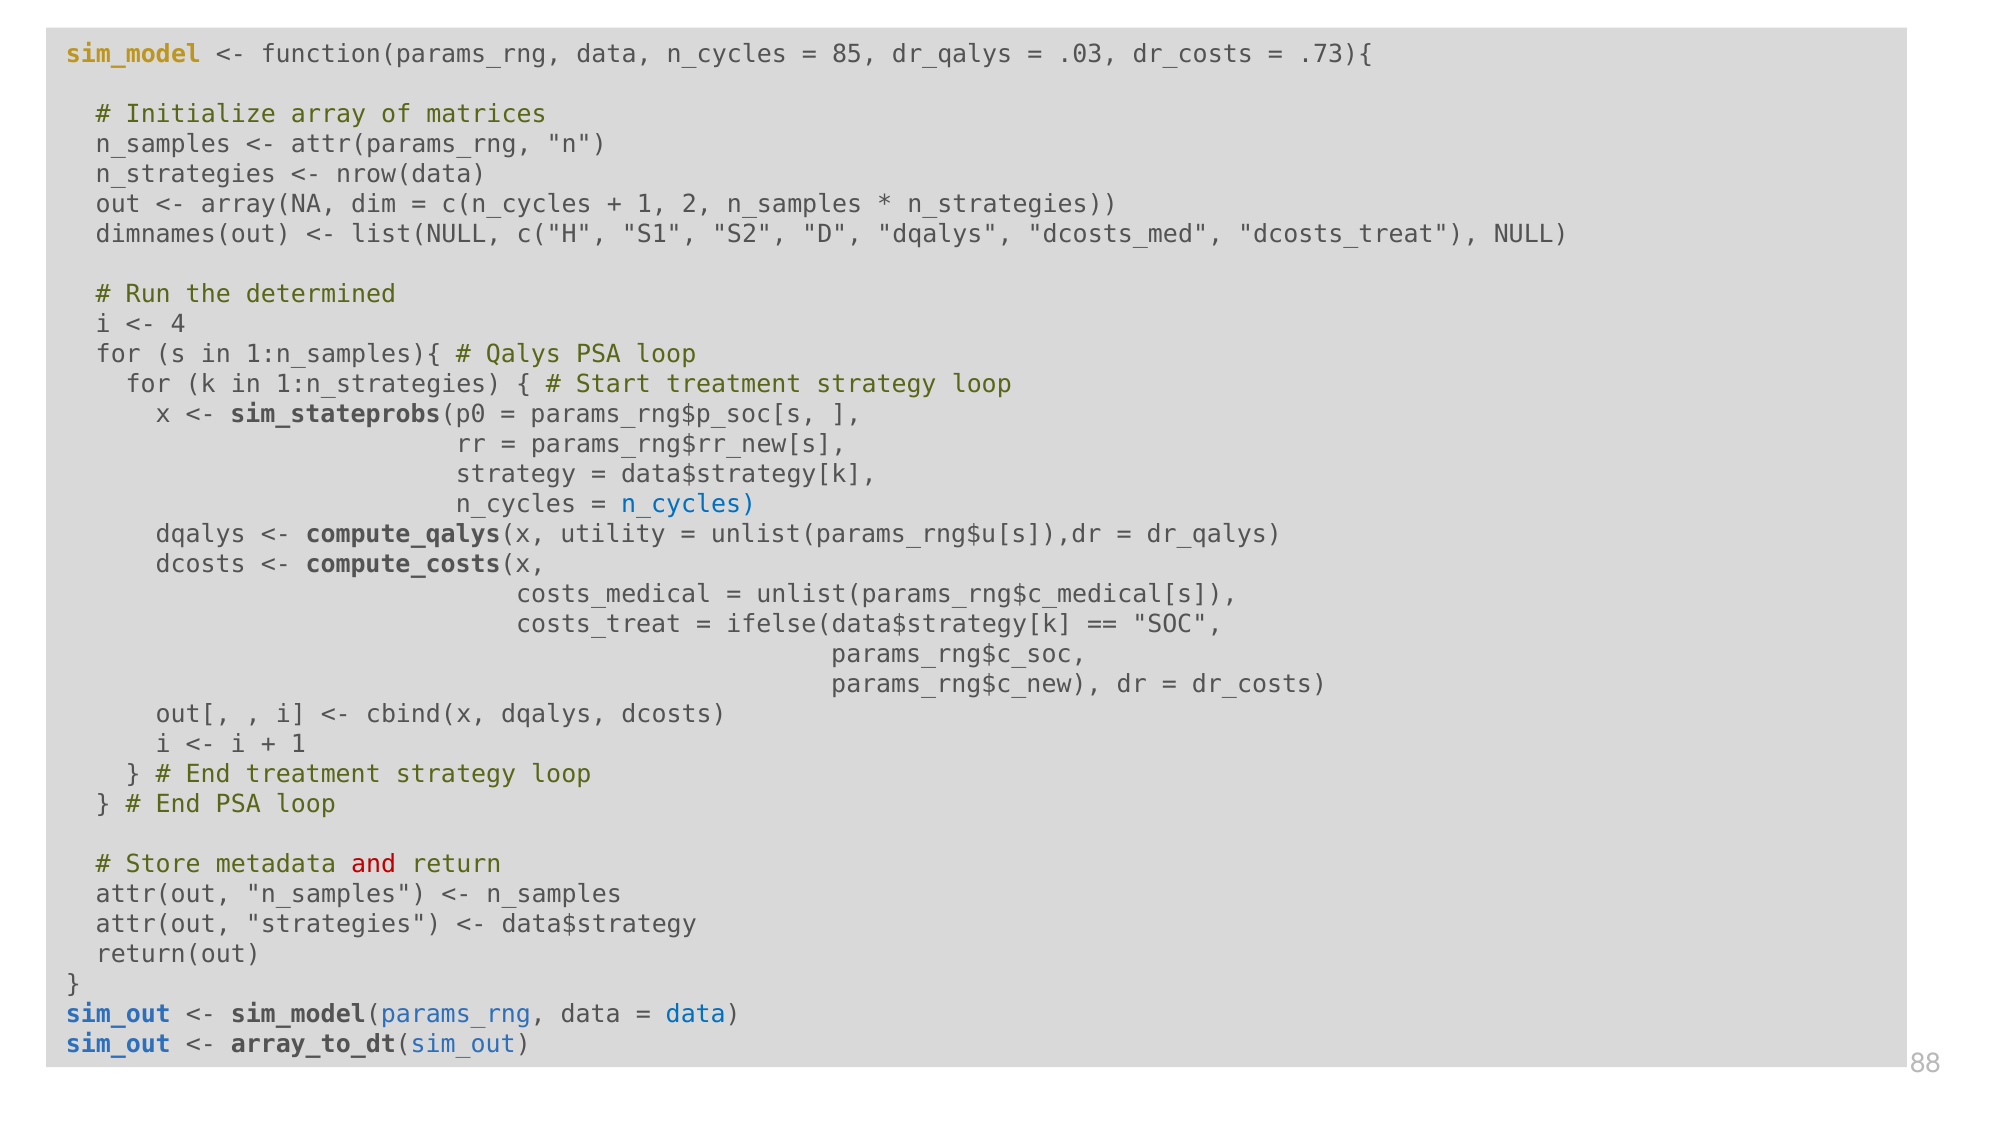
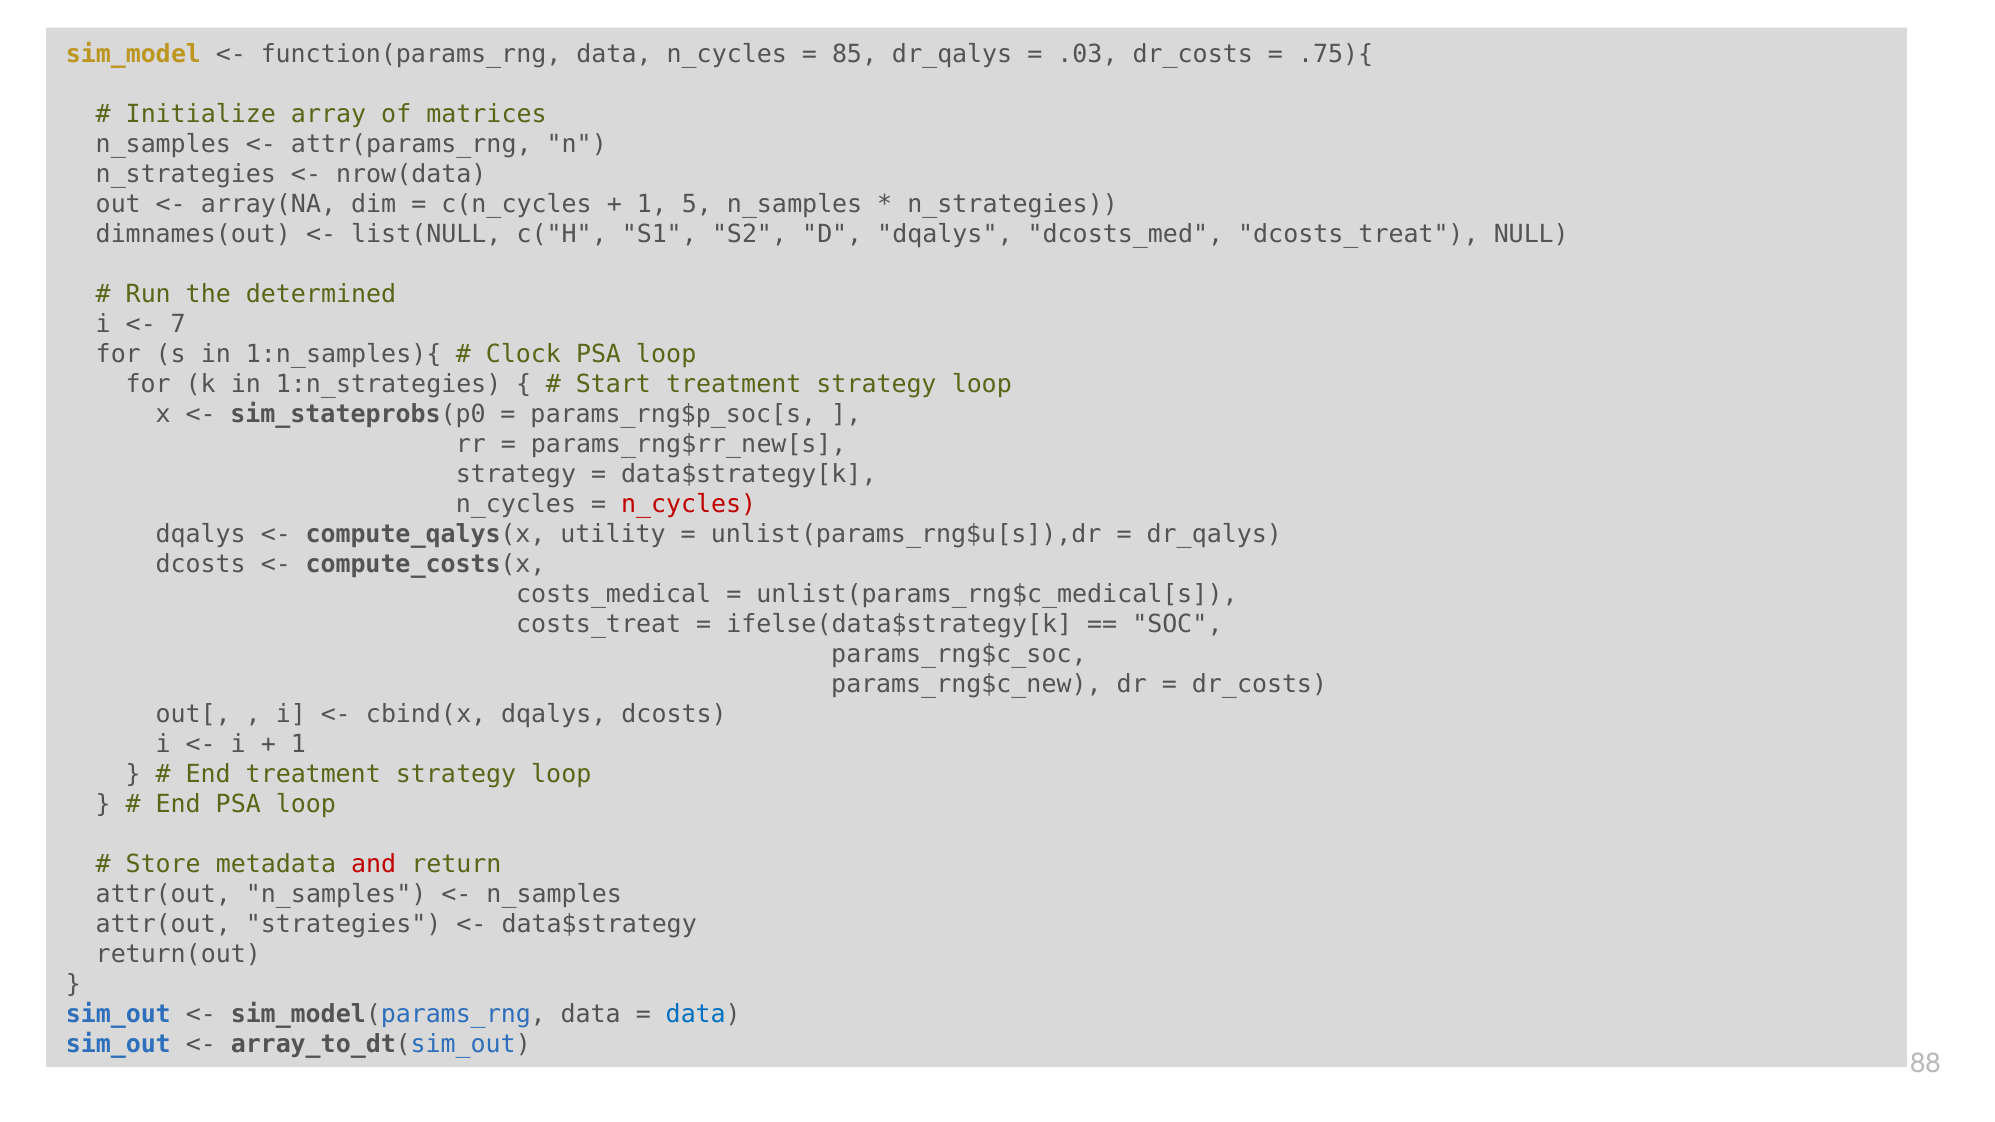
.73){: .73){ -> .75){
2: 2 -> 5
4: 4 -> 7
Qalys: Qalys -> Clock
n_cycles at (689, 504) colour: blue -> red
